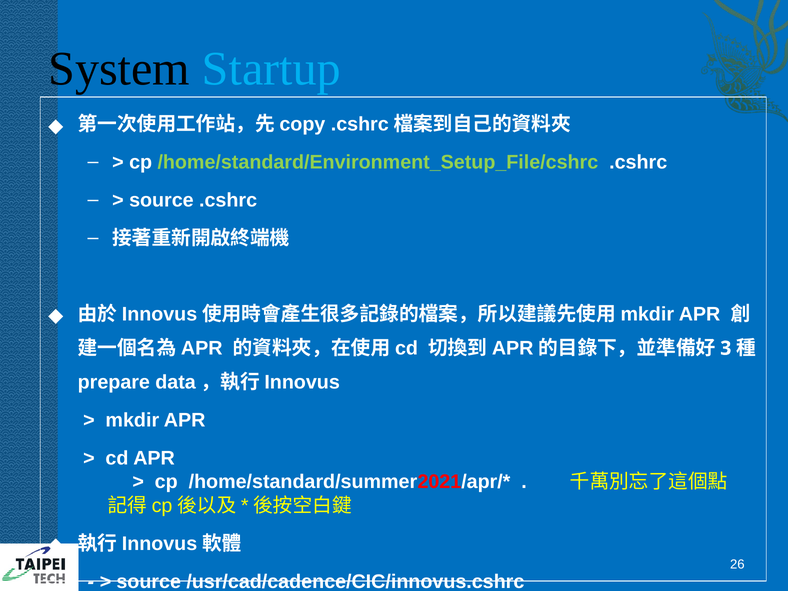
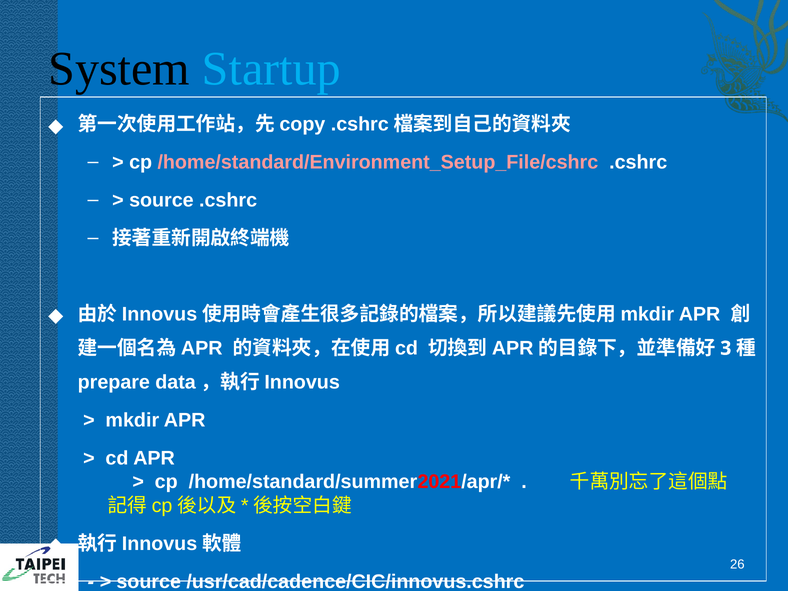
/home/standard/Environment_Setup_File/cshrc colour: light green -> pink
